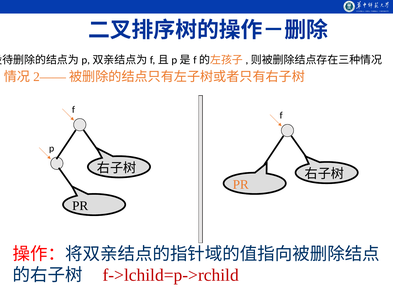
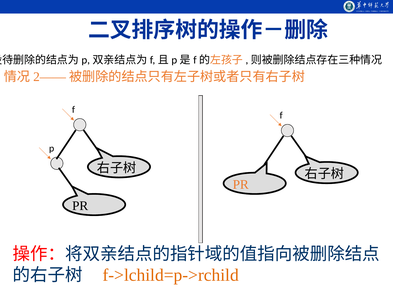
f->lchild=p->rchild colour: red -> orange
